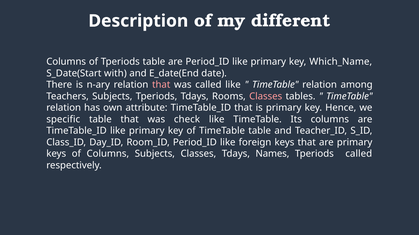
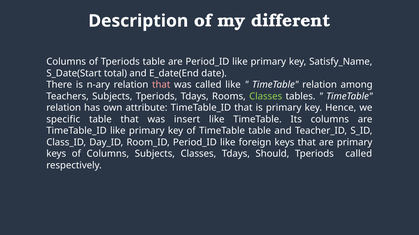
Which_Name: Which_Name -> Satisfy_Name
with: with -> total
Classes at (266, 97) colour: pink -> light green
check: check -> insert
Names: Names -> Should
